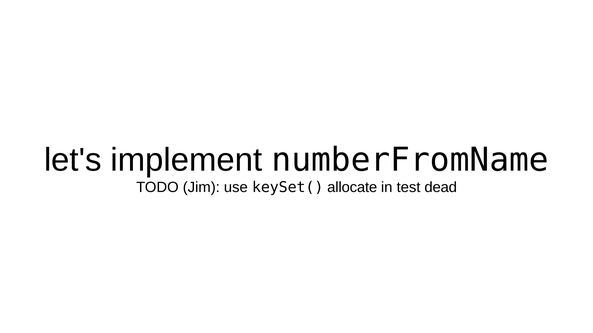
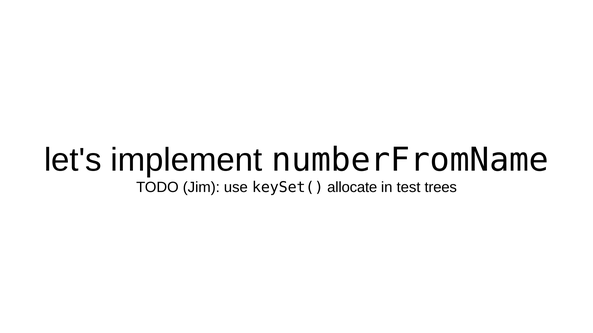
dead: dead -> trees
